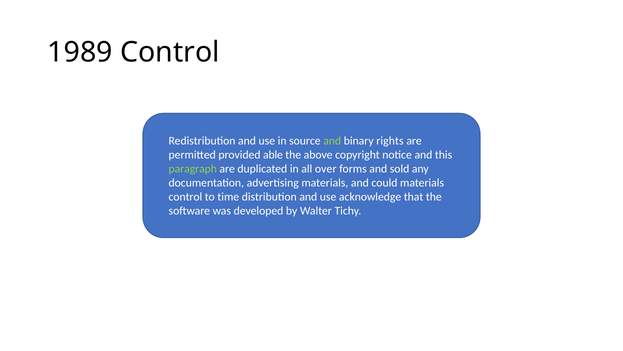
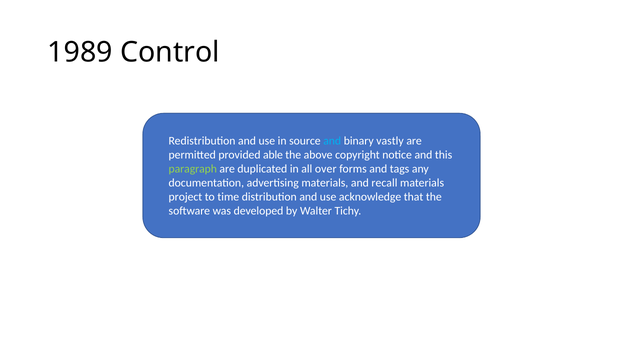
and at (332, 140) colour: light green -> light blue
rights: rights -> vastly
sold: sold -> tags
could: could -> recall
control at (185, 197): control -> project
